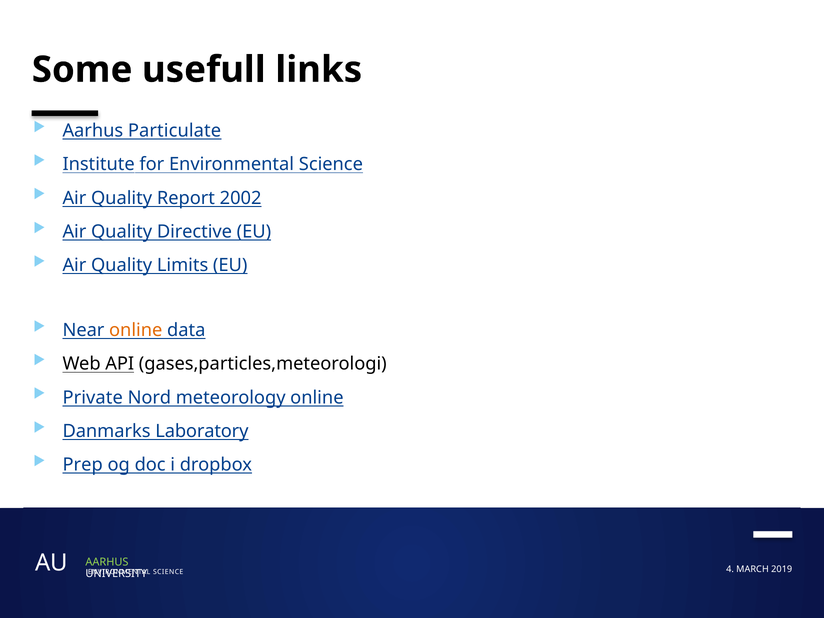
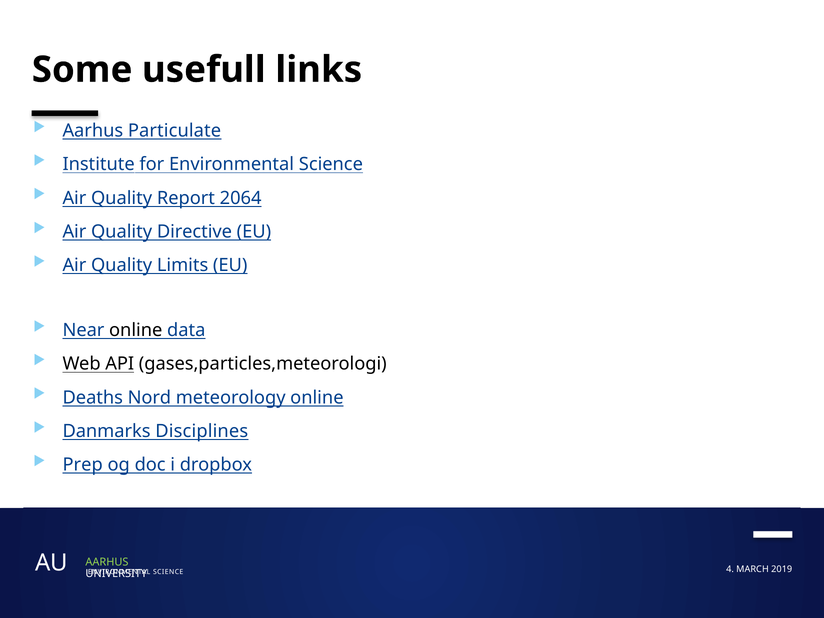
2002: 2002 -> 2064
online at (136, 330) colour: orange -> black
Private: Private -> Deaths
Laboratory: Laboratory -> Disciplines
